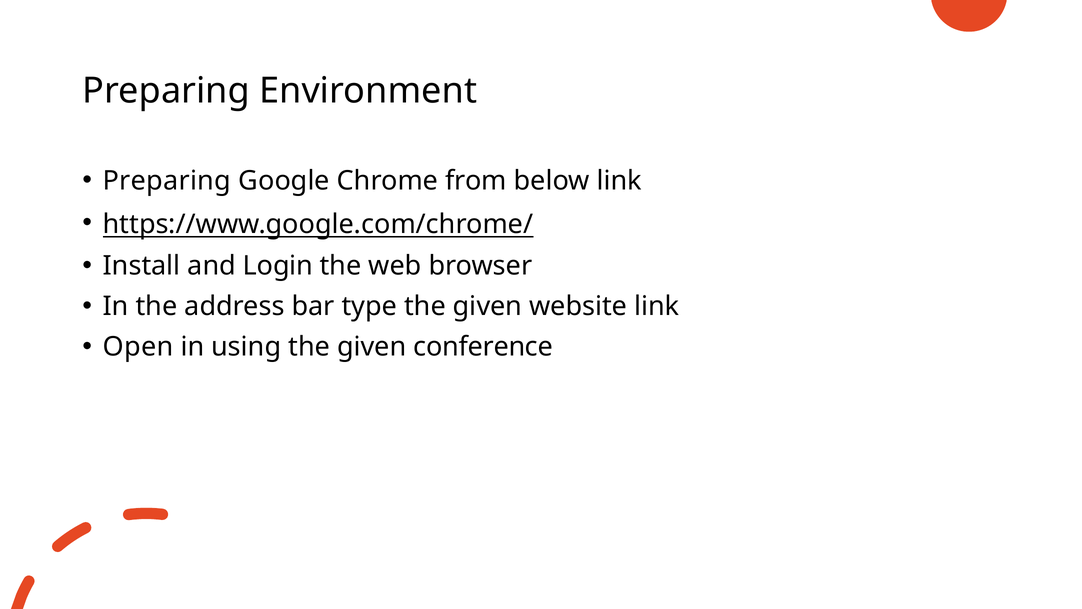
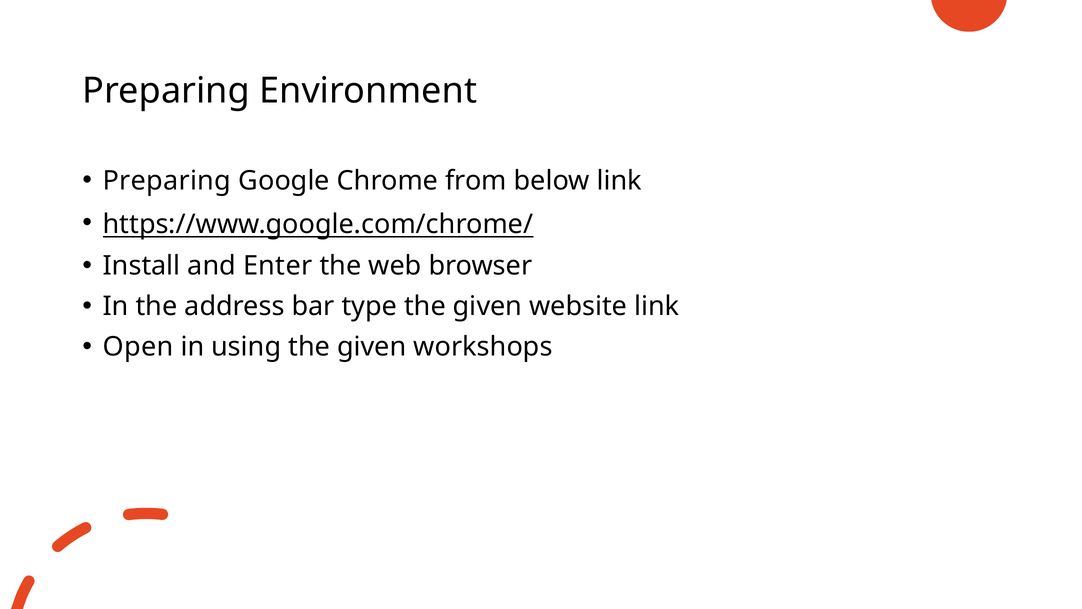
Login: Login -> Enter
conference: conference -> workshops
